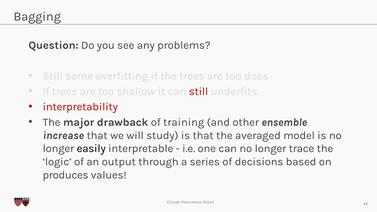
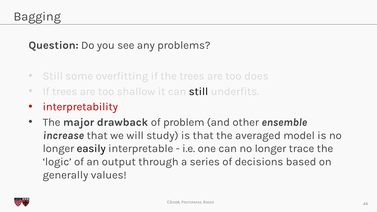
still at (199, 91) colour: red -> black
training: training -> problem
produces: produces -> generally
